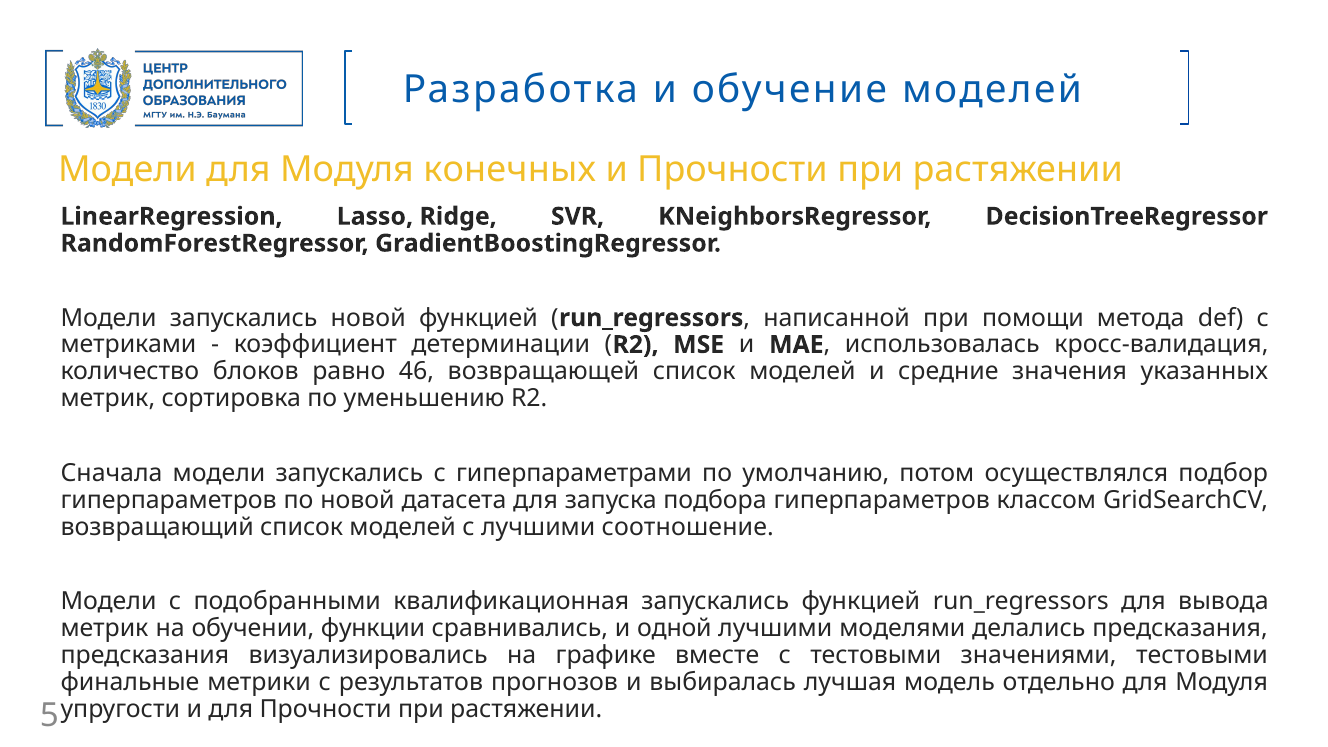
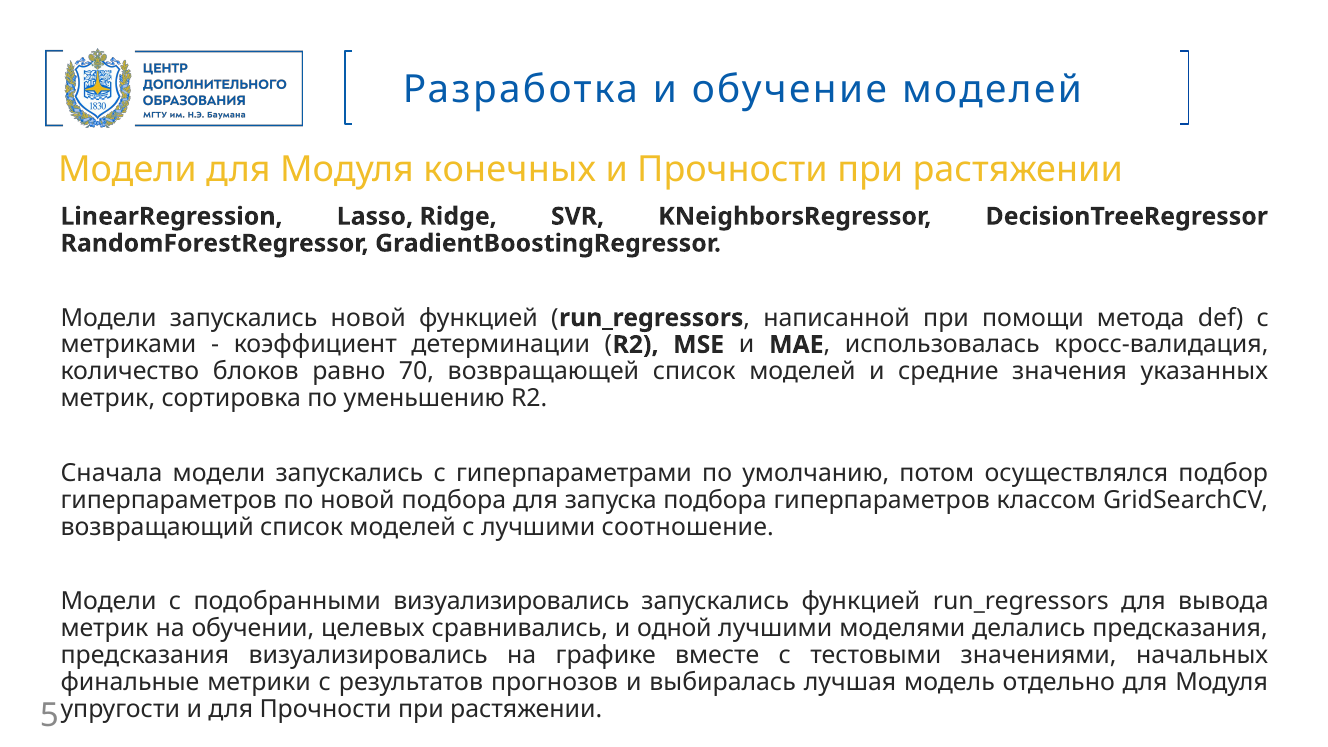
46: 46 -> 70
новой датасета: датасета -> подбора
подобранными квалификационная: квалификационная -> визуализировались
функции: функции -> целевых
значениями тестовыми: тестовыми -> начальных
